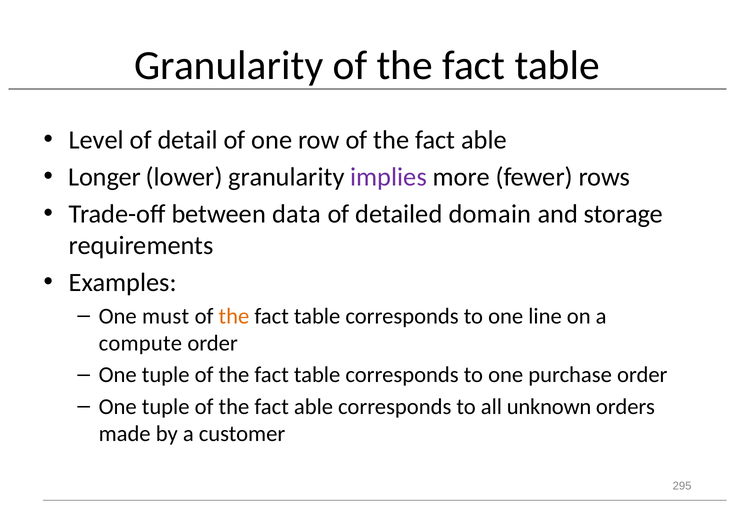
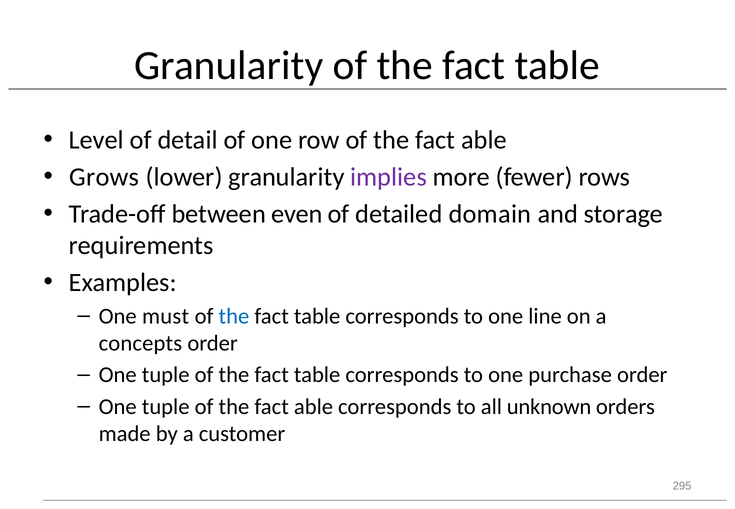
Longer: Longer -> Grows
data: data -> even
the at (234, 316) colour: orange -> blue
compute: compute -> concepts
